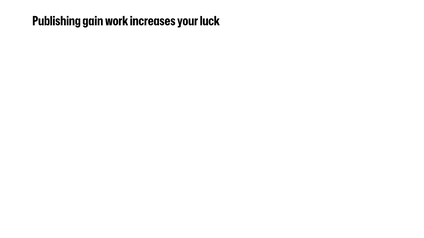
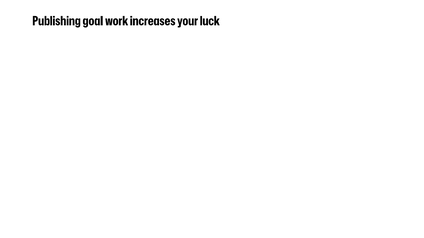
gain: gain -> goal
